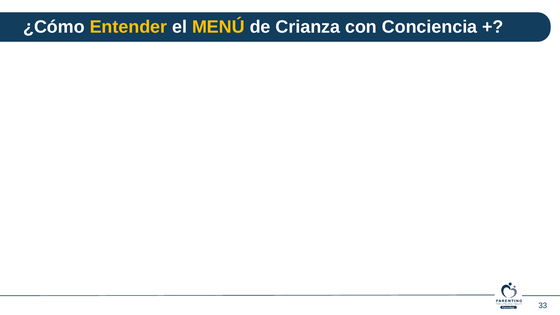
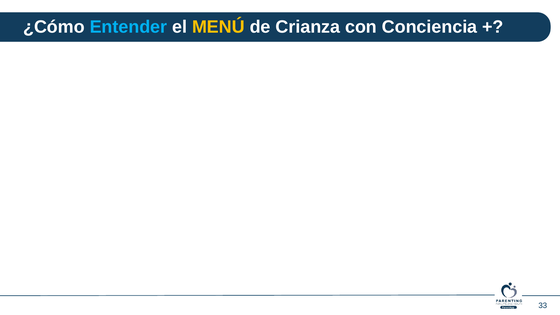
Entender colour: yellow -> light blue
